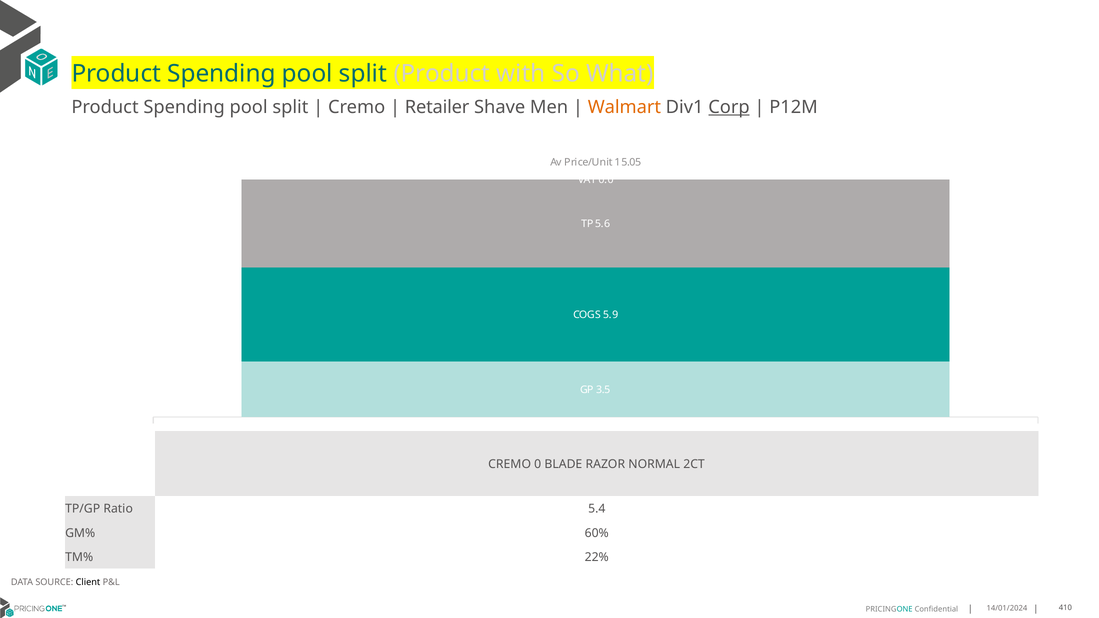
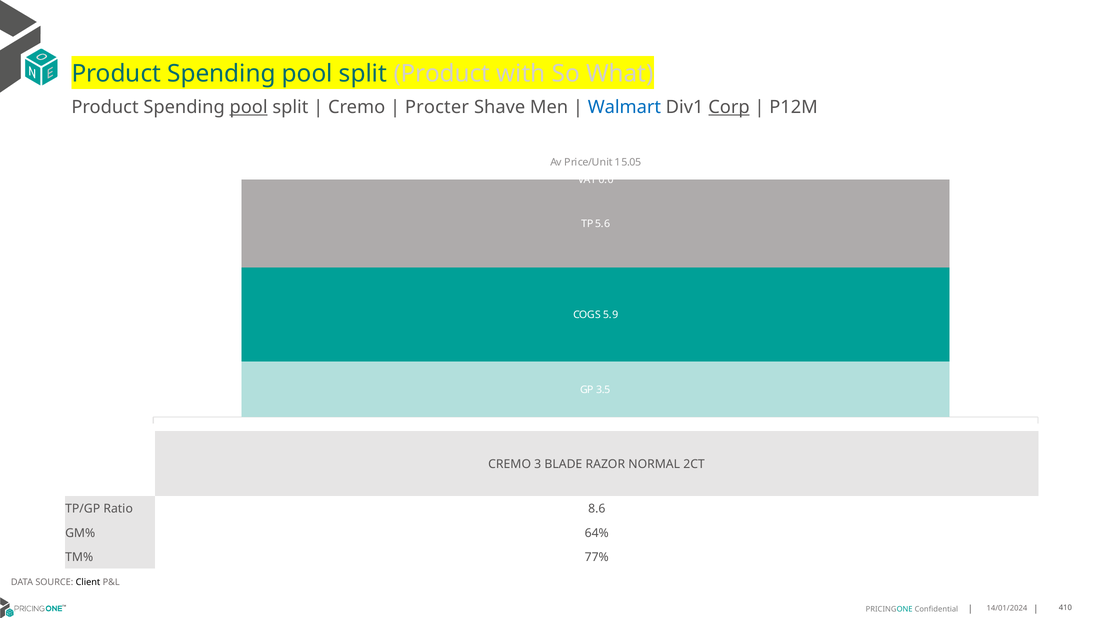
pool at (249, 107) underline: none -> present
Retailer: Retailer -> Procter
Walmart colour: orange -> blue
0: 0 -> 3
5.4: 5.4 -> 8.6
60%: 60% -> 64%
22%: 22% -> 77%
